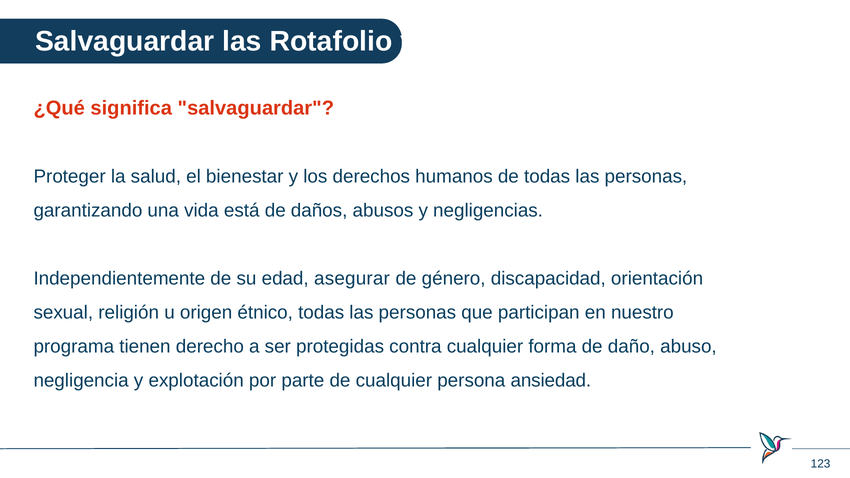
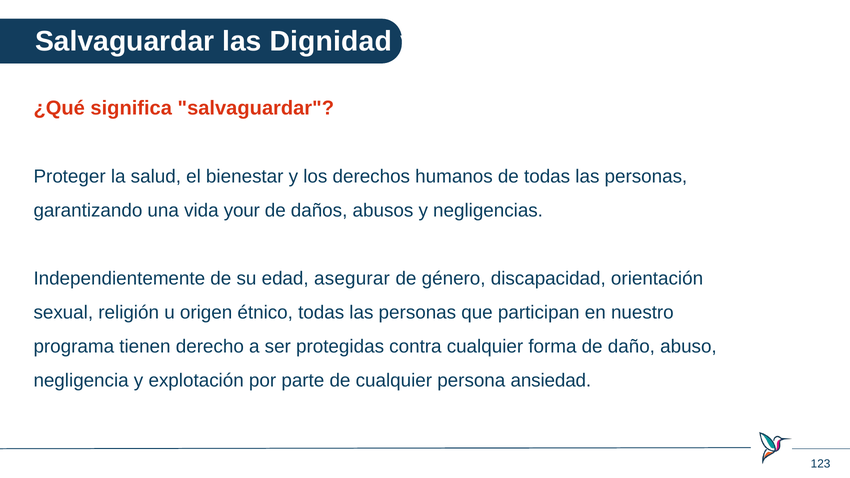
Rotafolio: Rotafolio -> Dignidad
está: está -> your
